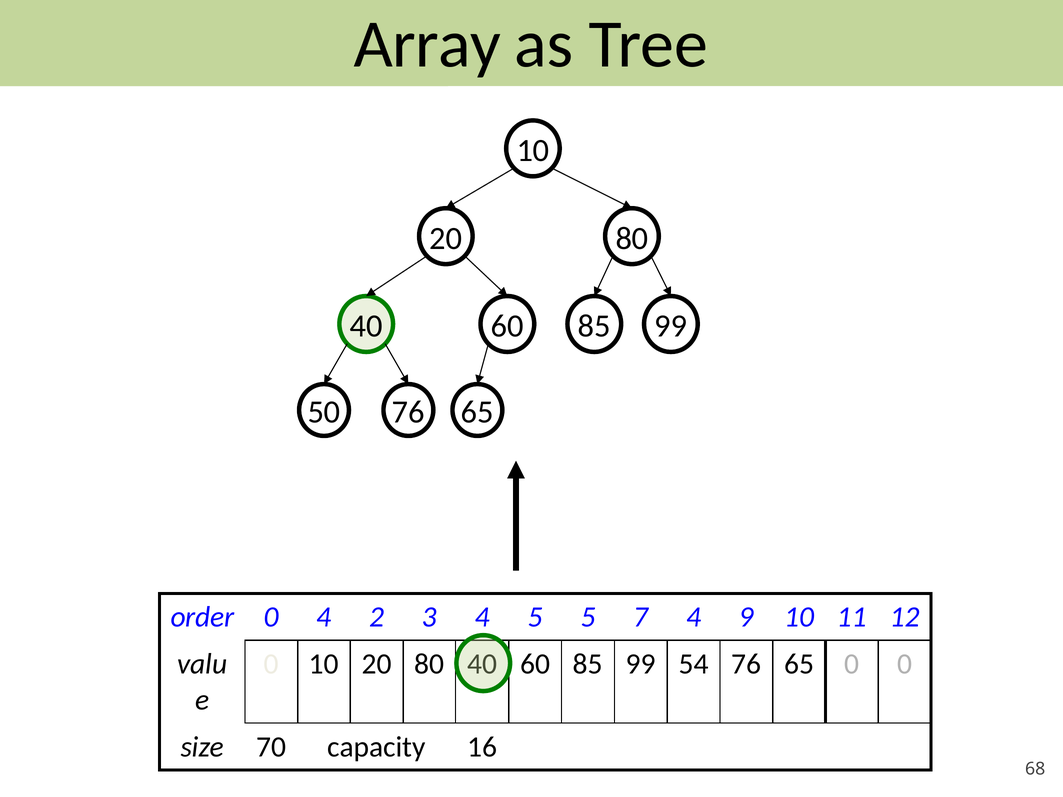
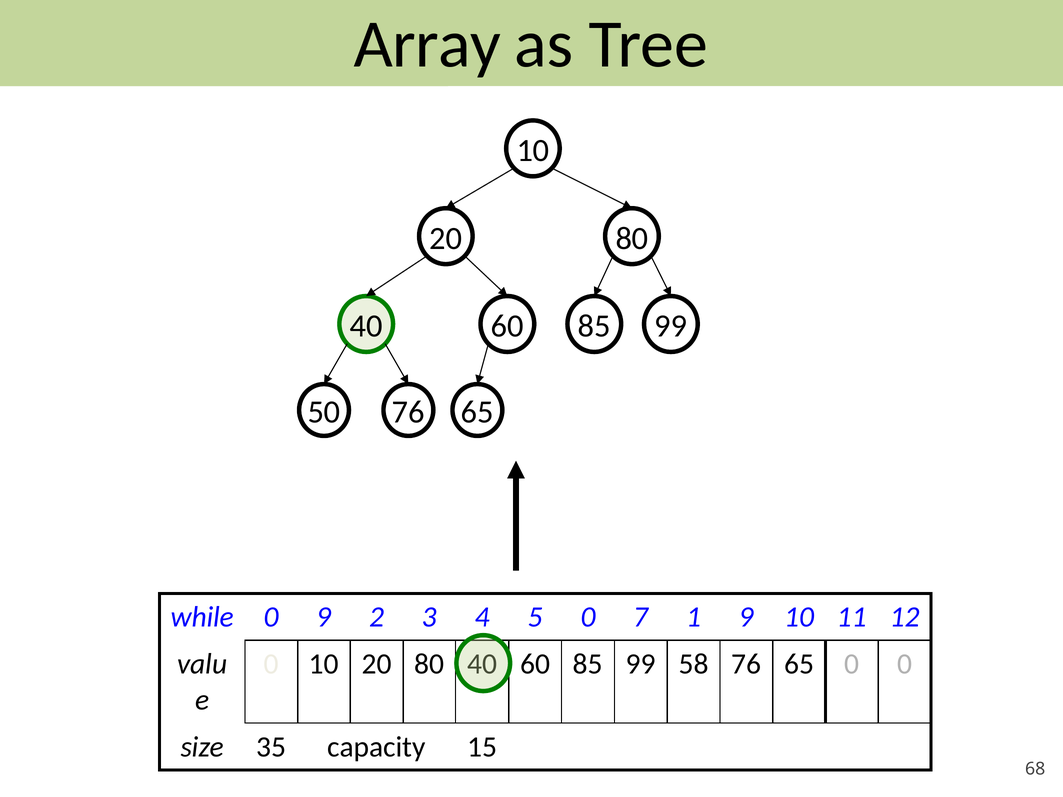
order: order -> while
0 4: 4 -> 9
5 5: 5 -> 0
7 4: 4 -> 1
54: 54 -> 58
70: 70 -> 35
16: 16 -> 15
